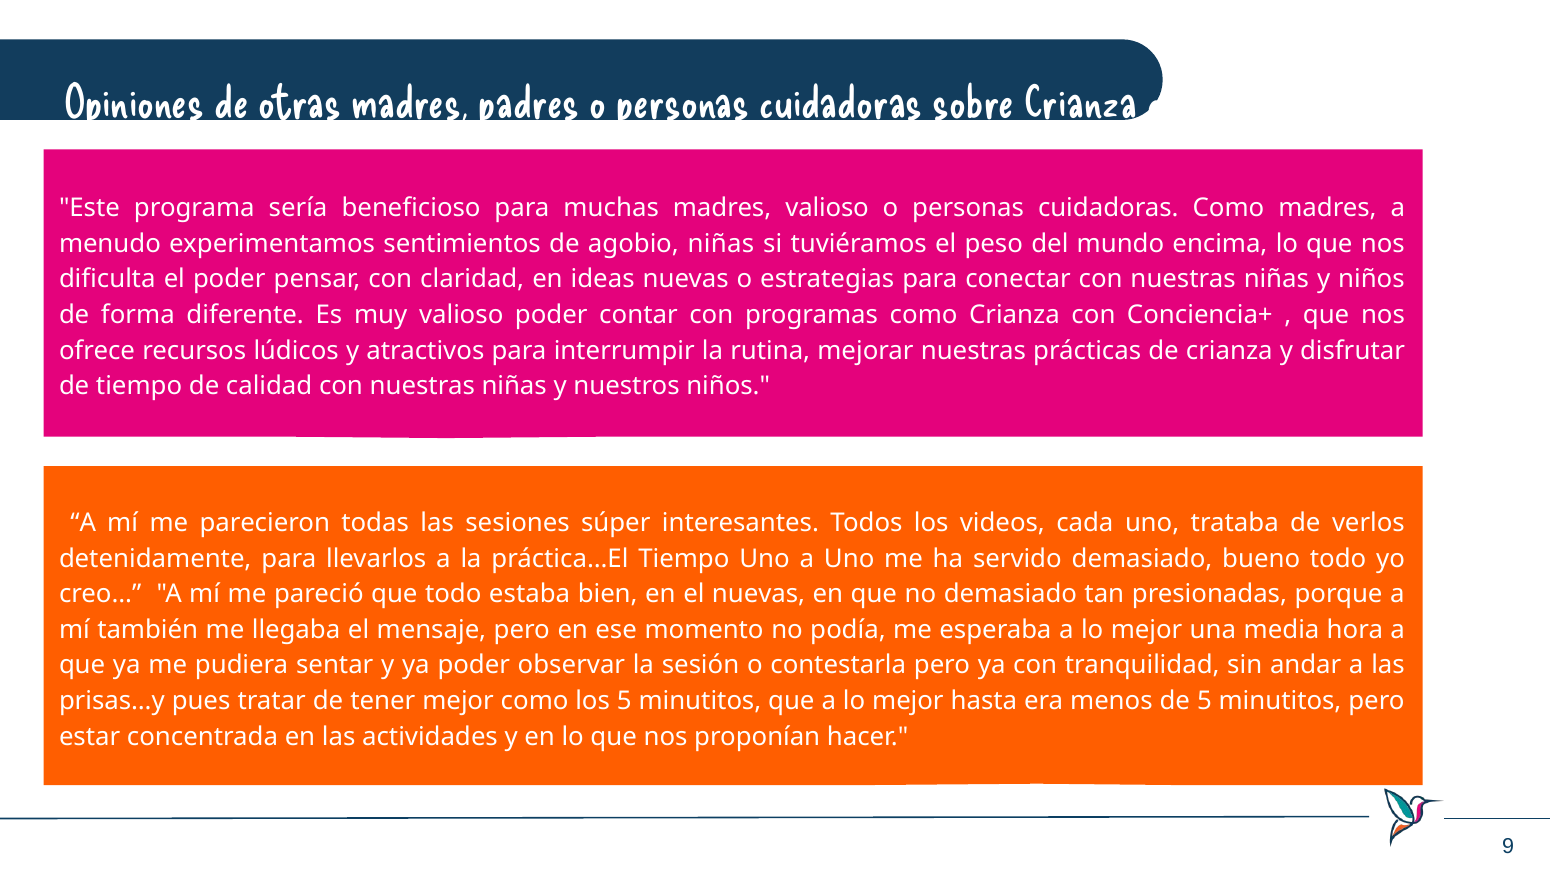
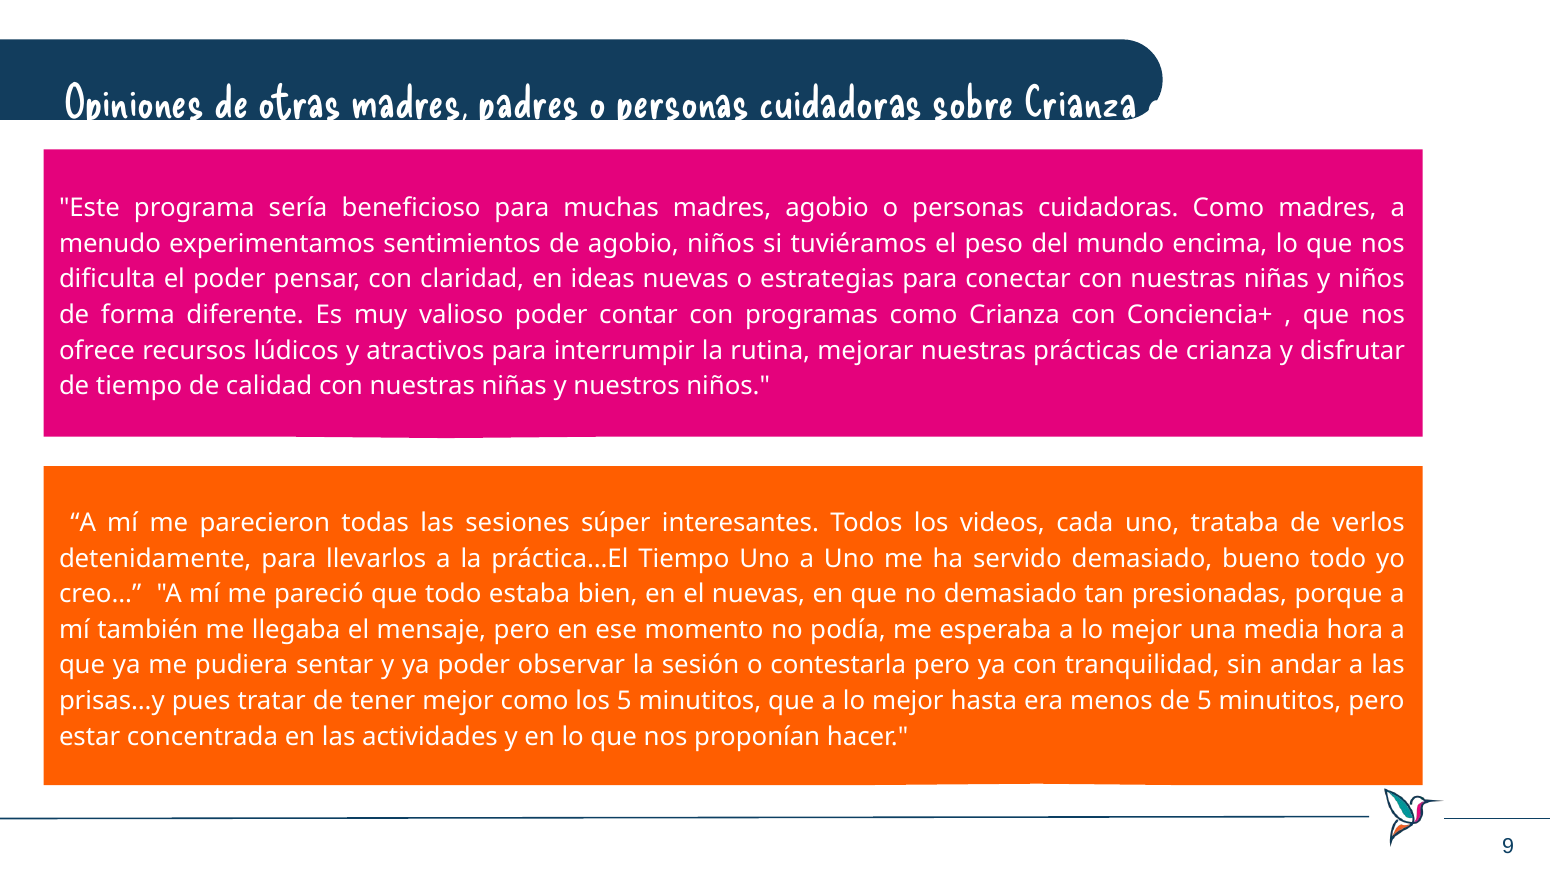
madres valioso: valioso -> agobio
agobio niñas: niñas -> niños
